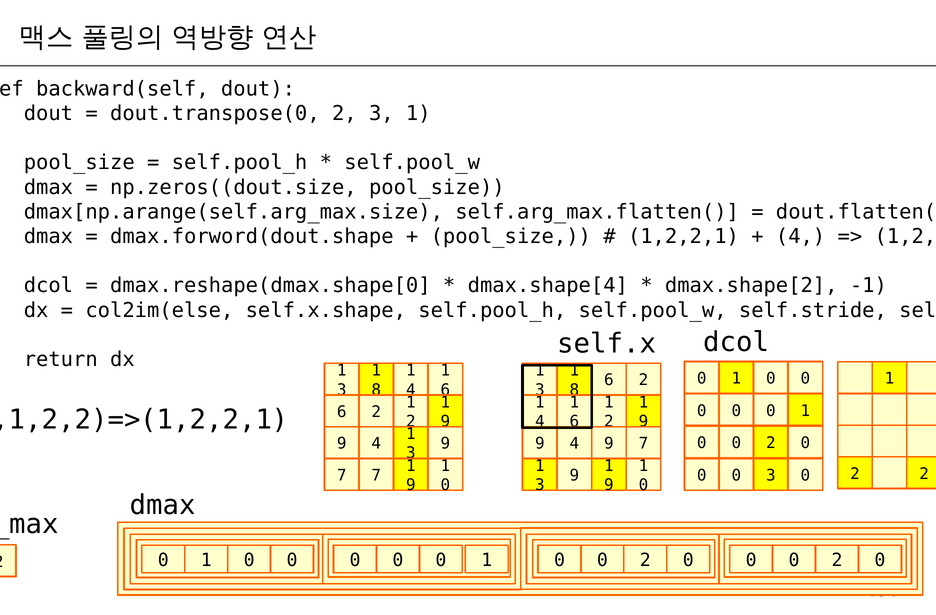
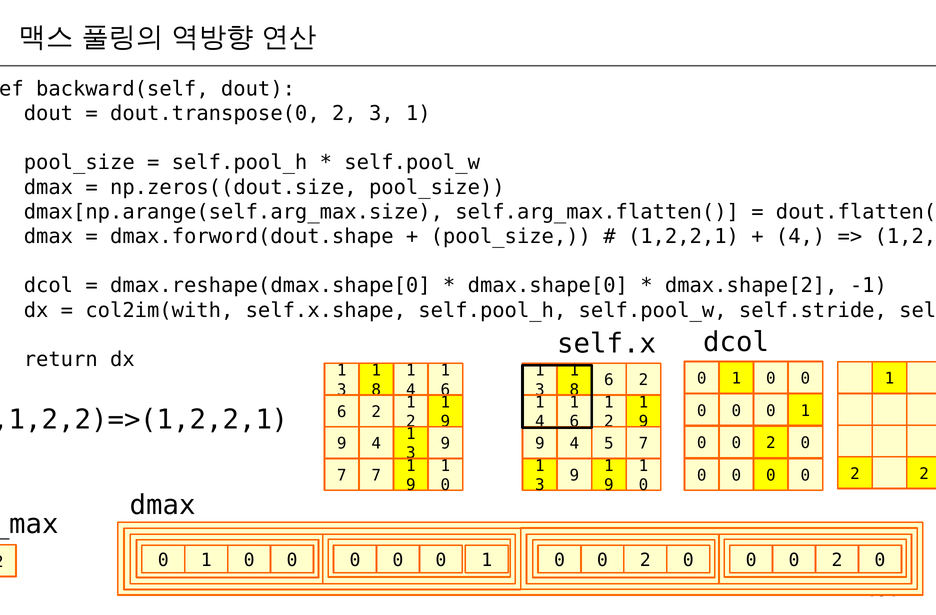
dmax.shape[4: dmax.shape[4 -> dmax.shape[0
col2im(else: col2im(else -> col2im(with
4 9: 9 -> 5
3 at (771, 475): 3 -> 0
